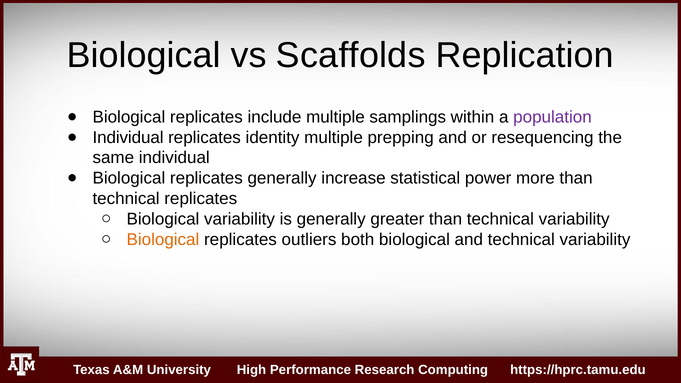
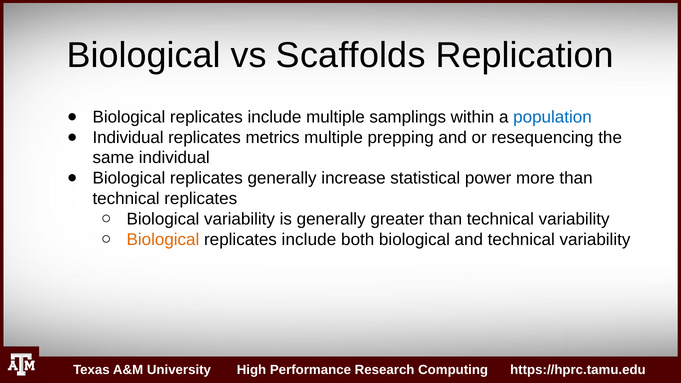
population colour: purple -> blue
identity: identity -> metrics
outliers at (309, 240): outliers -> include
